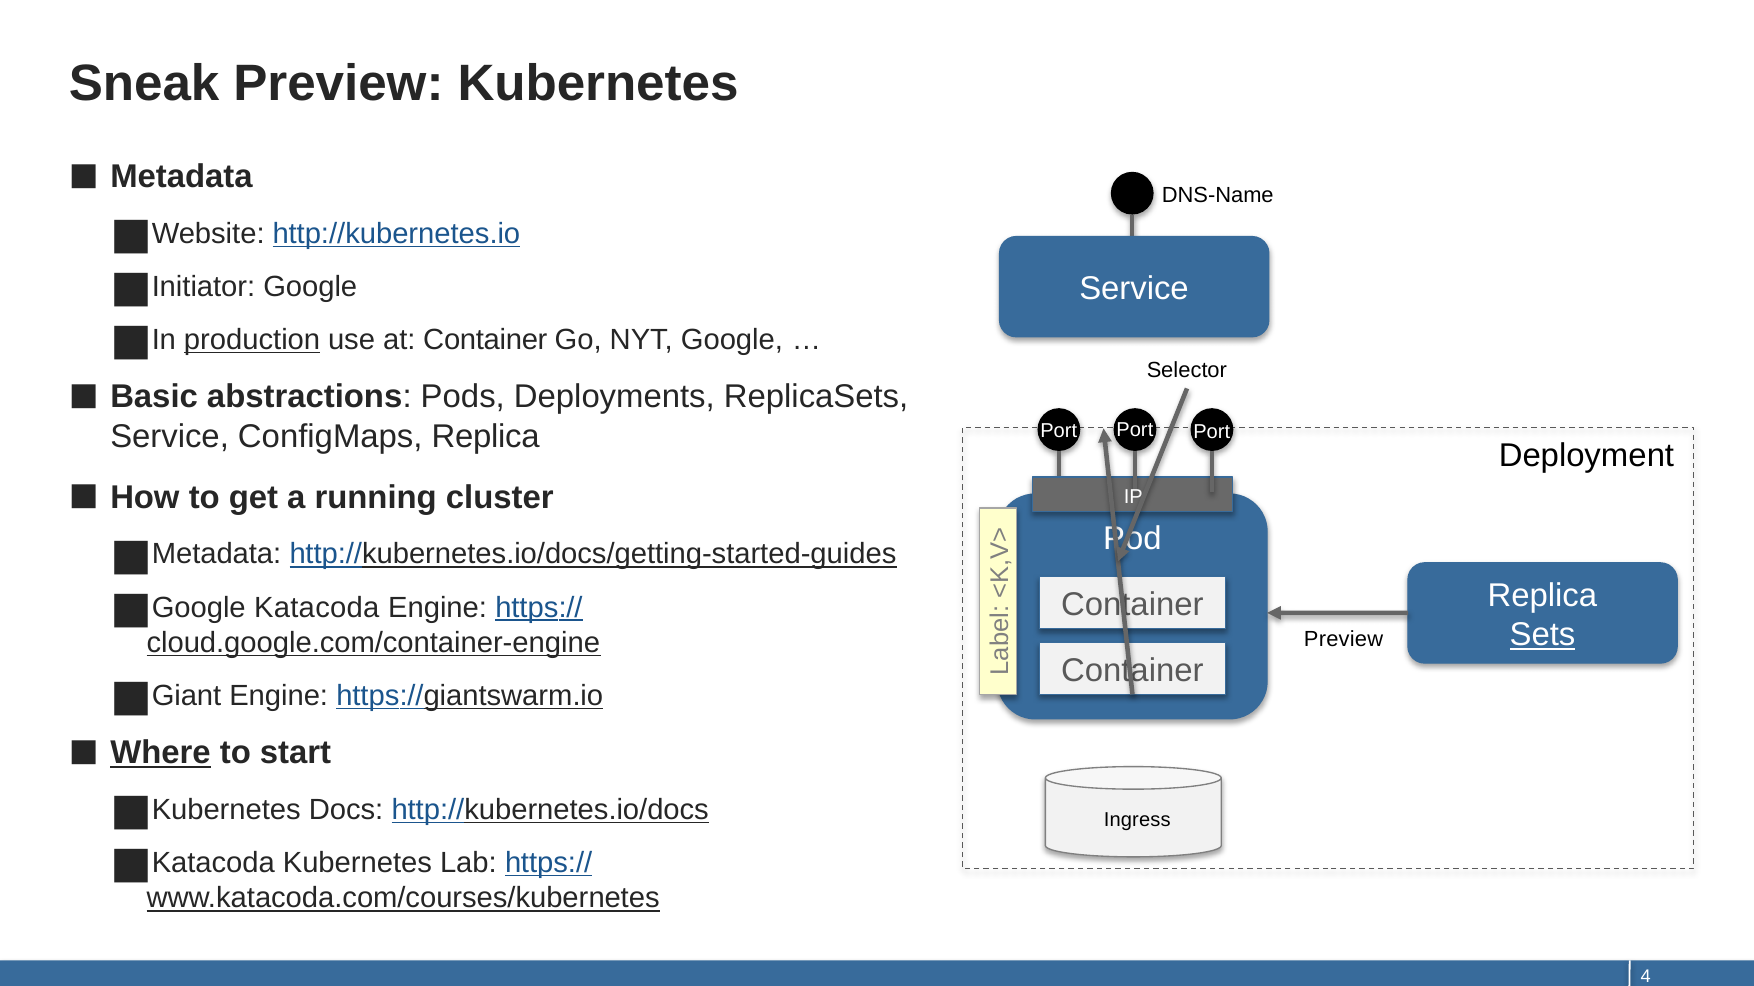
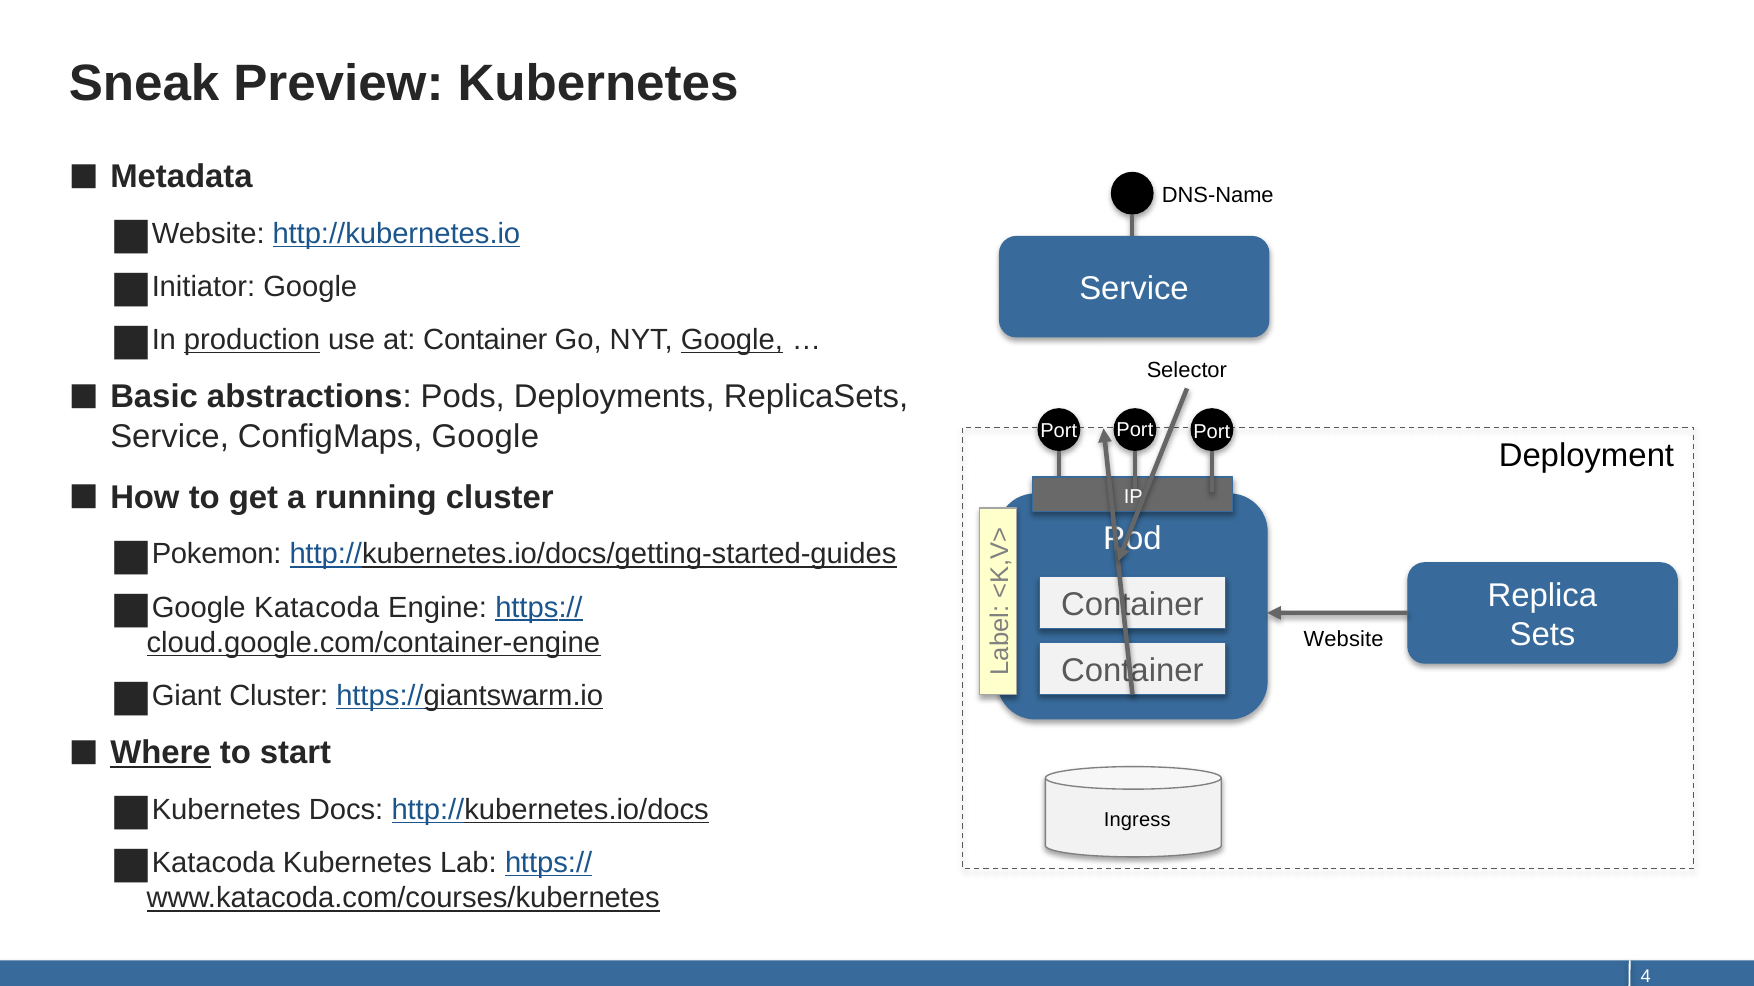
Google at (732, 340) underline: none -> present
ConfigMaps Replica: Replica -> Google
Metadata at (217, 555): Metadata -> Pokemon
Sets underline: present -> none
Preview at (1344, 640): Preview -> Website
Giant Engine: Engine -> Cluster
